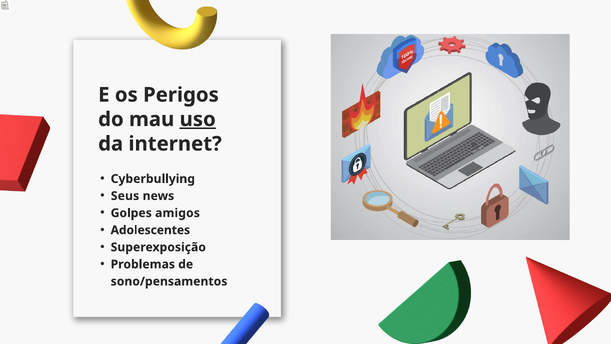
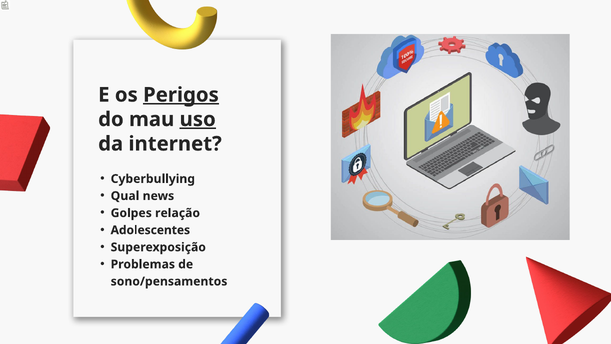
Perigos underline: none -> present
Seus: Seus -> Qual
amigos: amigos -> relação
